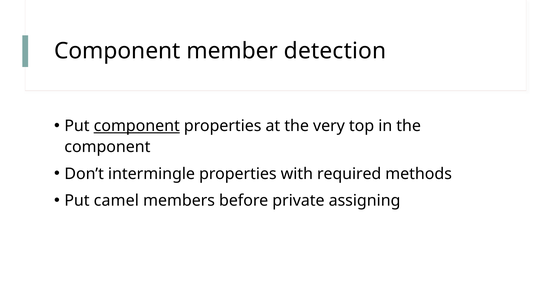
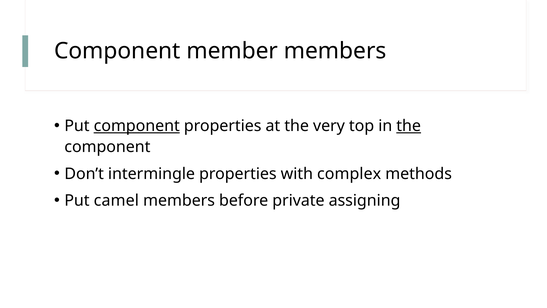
member detection: detection -> members
the at (409, 126) underline: none -> present
required: required -> complex
